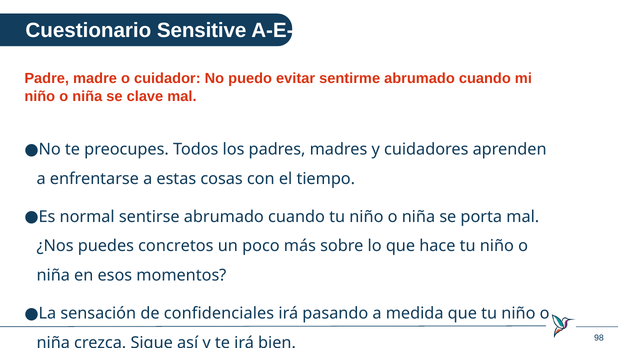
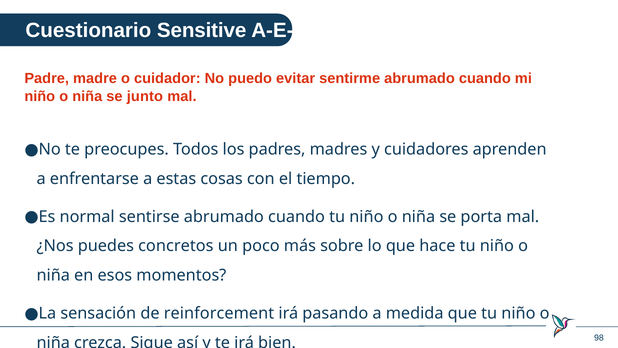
clave: clave -> junto
confidenciales: confidenciales -> reinforcement
